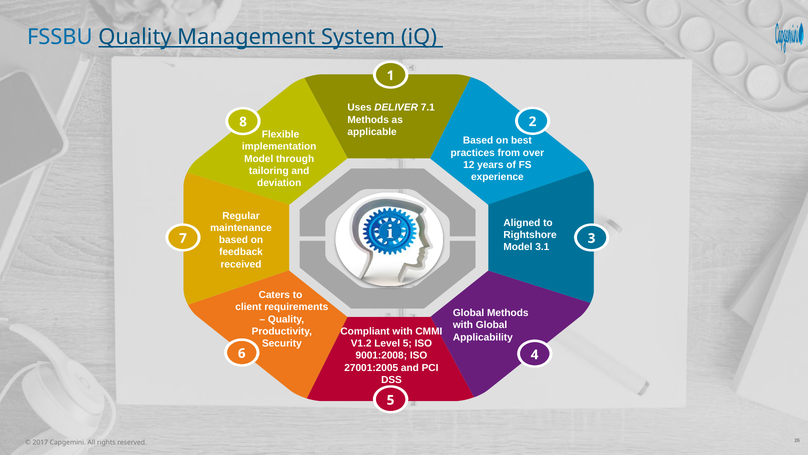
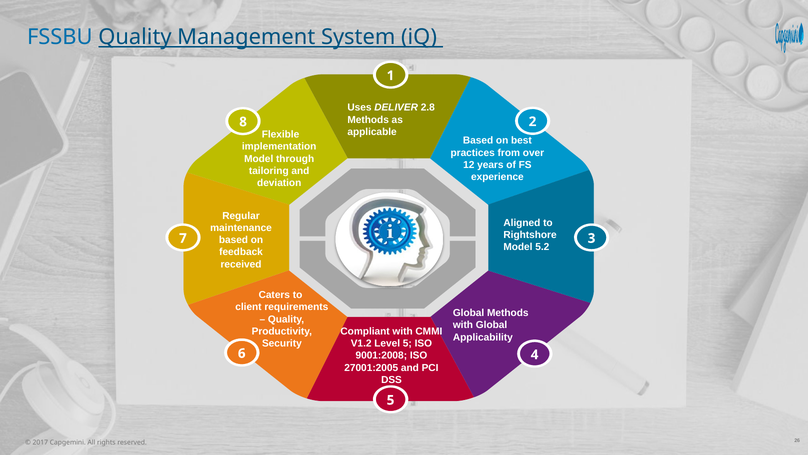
7.1: 7.1 -> 2.8
3.1: 3.1 -> 5.2
